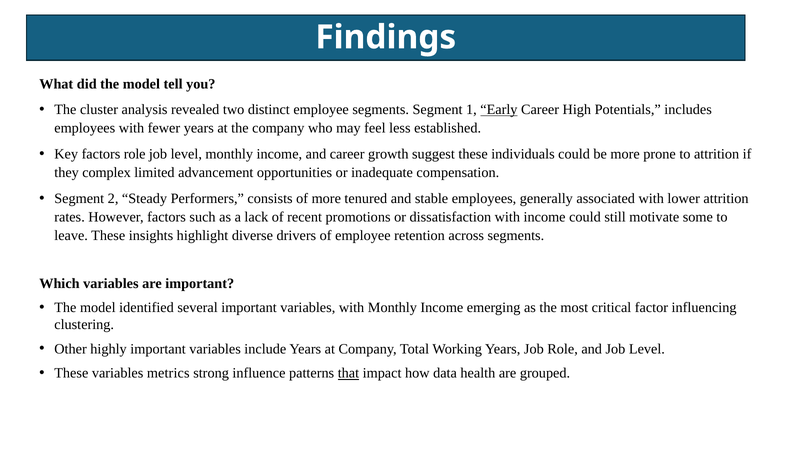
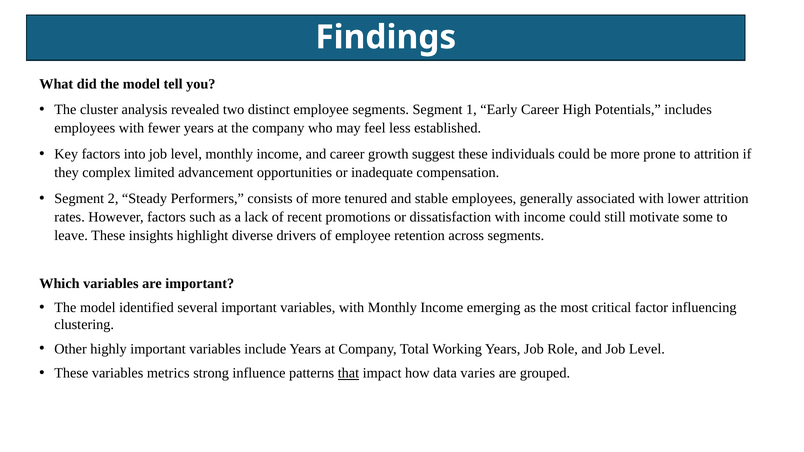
Early underline: present -> none
factors role: role -> into
health: health -> varies
